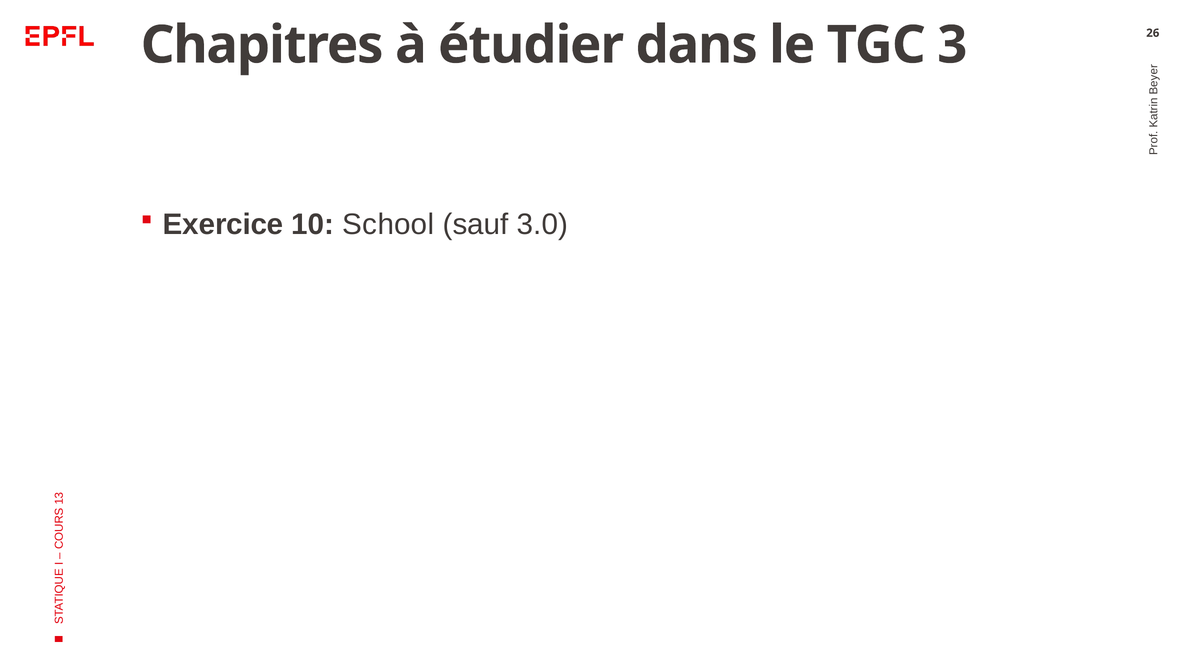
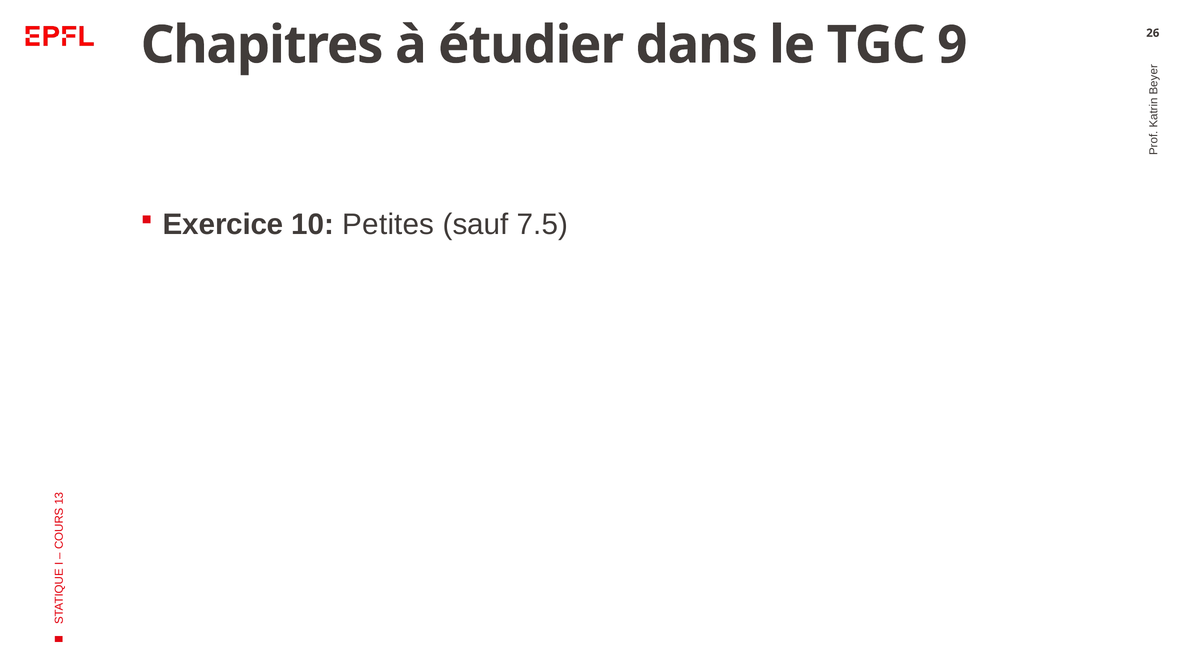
TGC 3: 3 -> 9
School: School -> Petites
3.0: 3.0 -> 7.5
